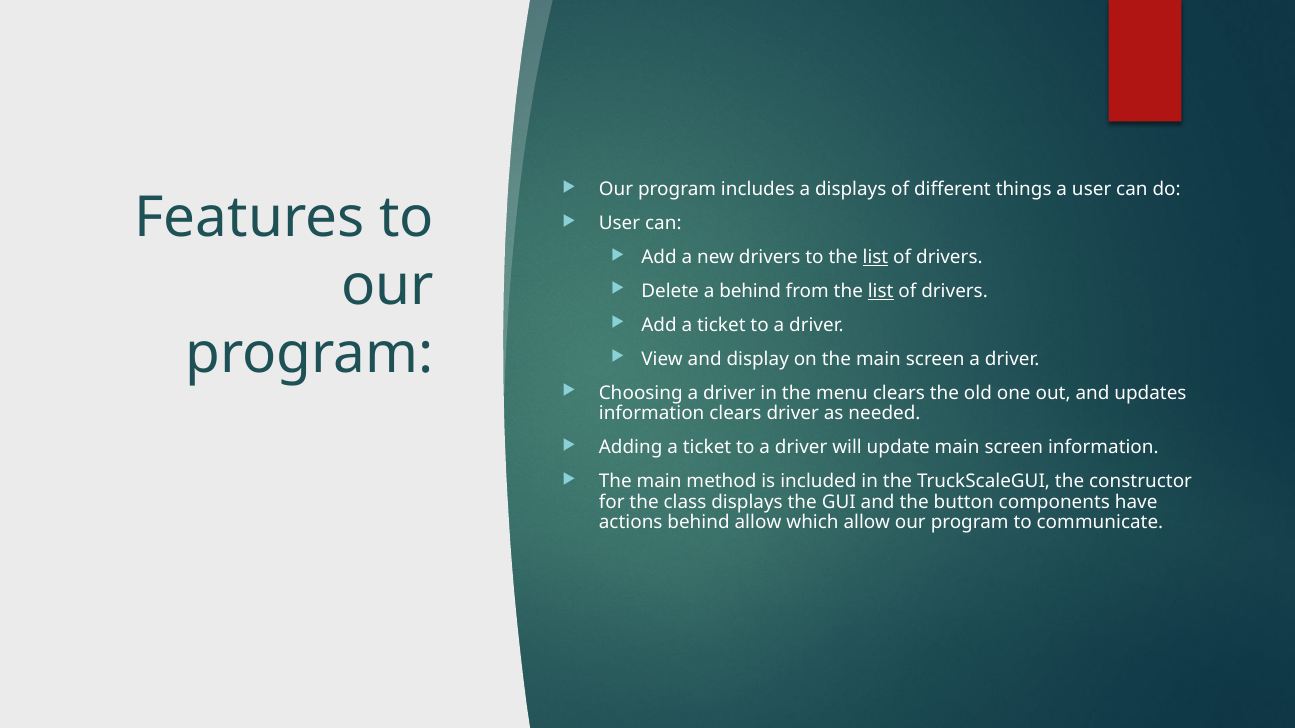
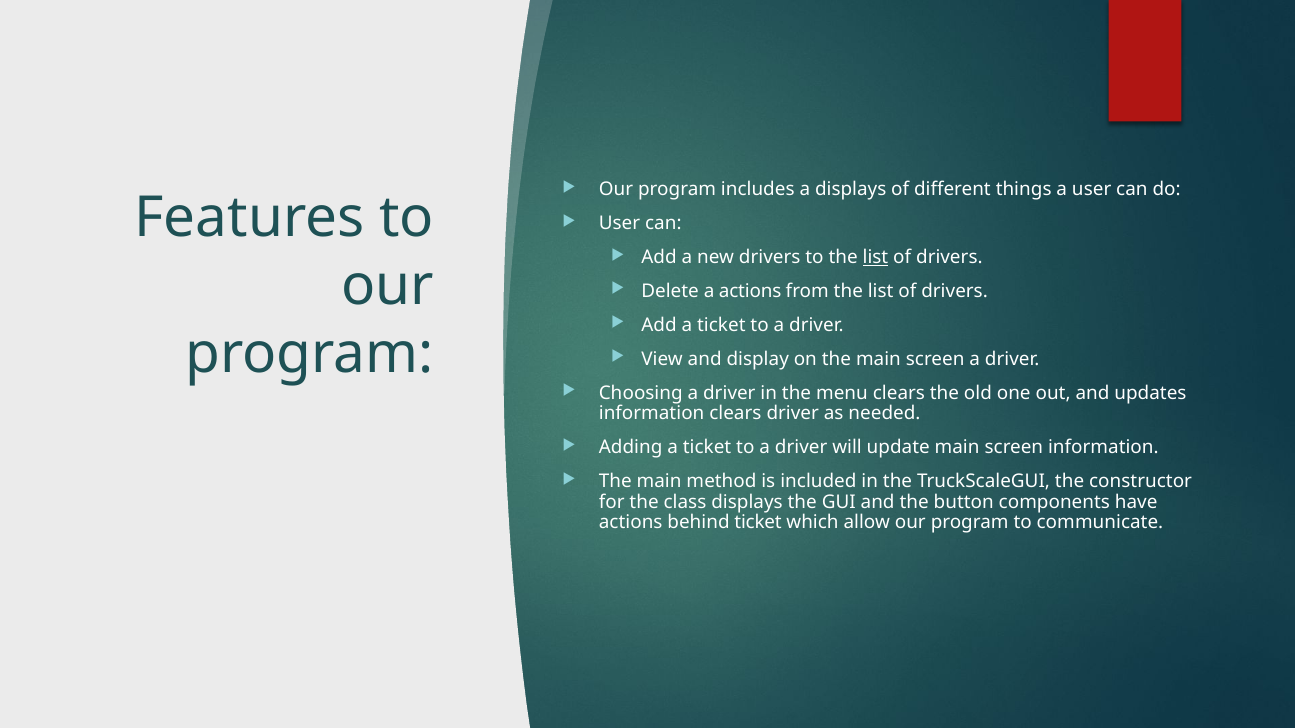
a behind: behind -> actions
list at (881, 292) underline: present -> none
behind allow: allow -> ticket
